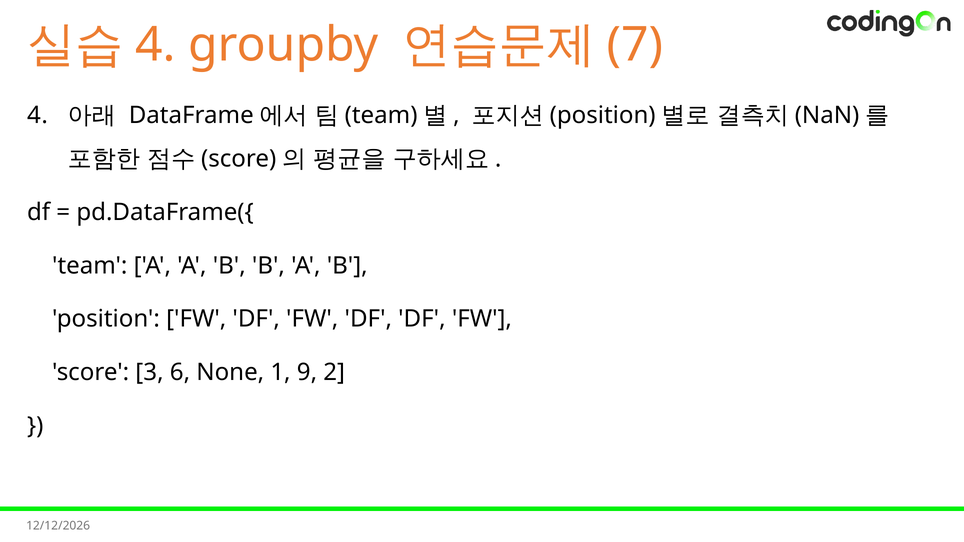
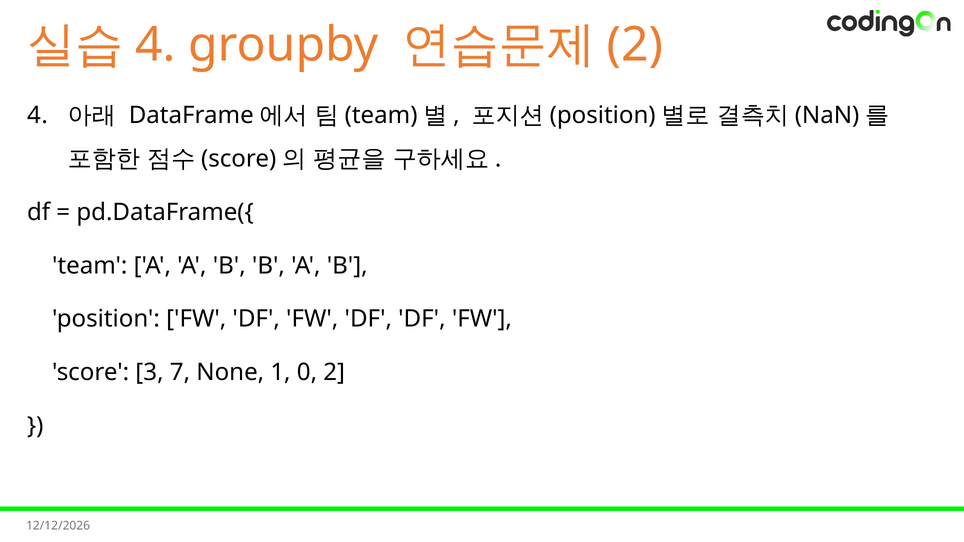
7 at (635, 45): 7 -> 2
6: 6 -> 7
9: 9 -> 0
